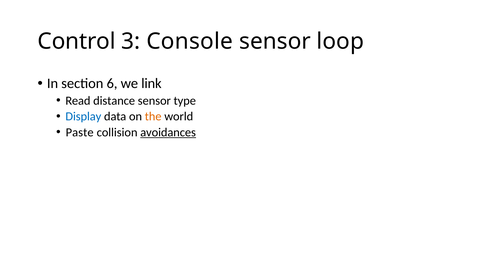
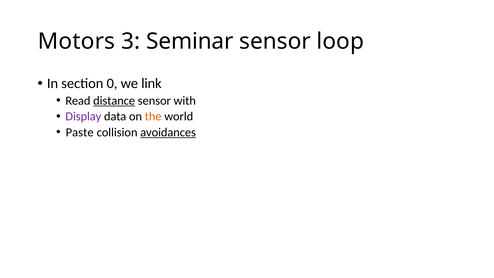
Control: Control -> Motors
Console: Console -> Seminar
6: 6 -> 0
distance underline: none -> present
type: type -> with
Display colour: blue -> purple
